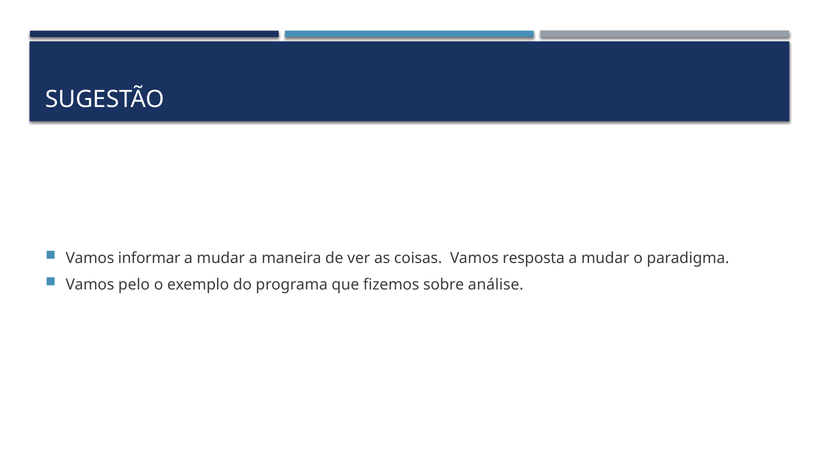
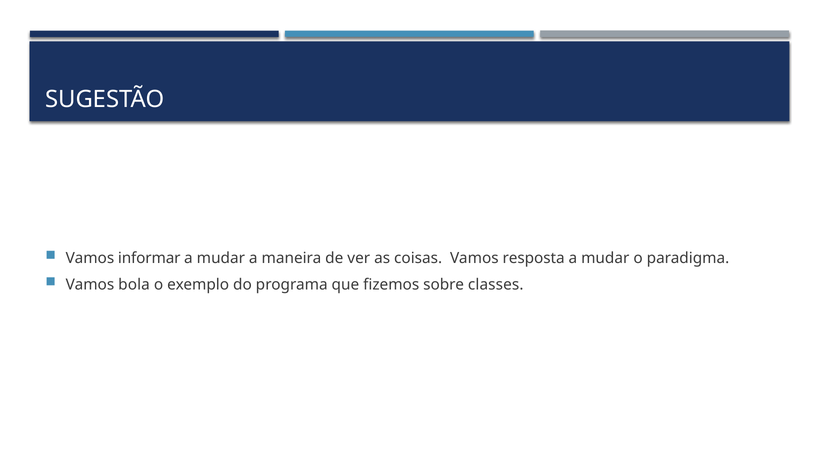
pelo: pelo -> bola
análise: análise -> classes
